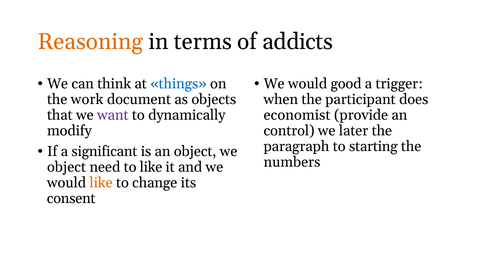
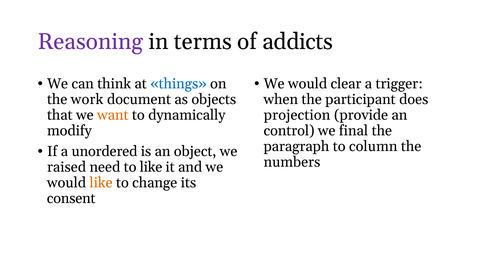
Reasoning colour: orange -> purple
good: good -> clear
want colour: purple -> orange
economist: economist -> projection
later: later -> final
starting: starting -> column
significant: significant -> unordered
object at (67, 167): object -> raised
